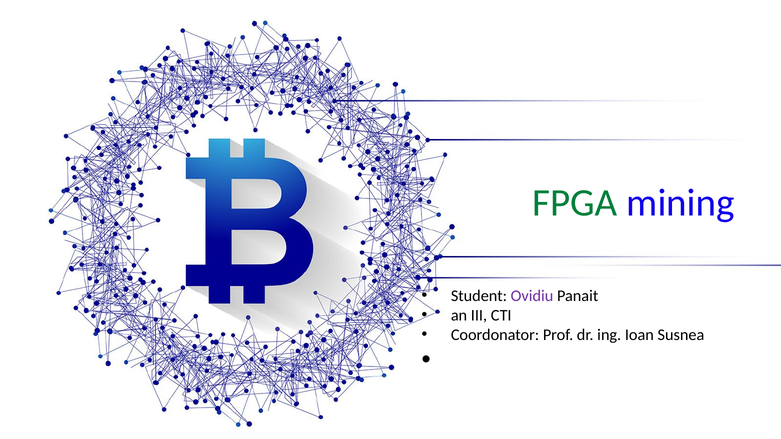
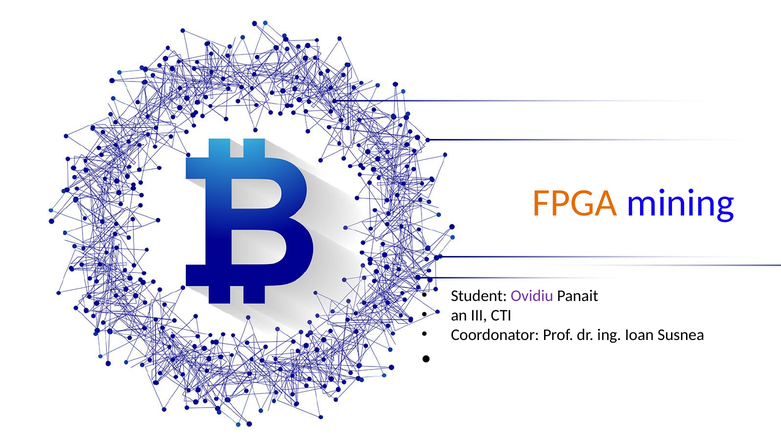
FPGA colour: green -> orange
